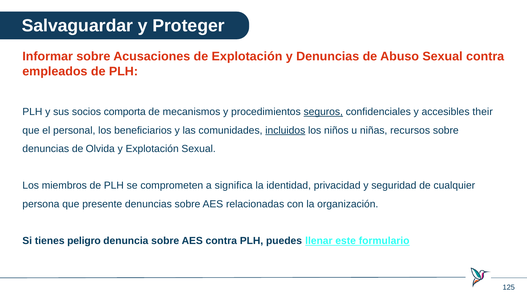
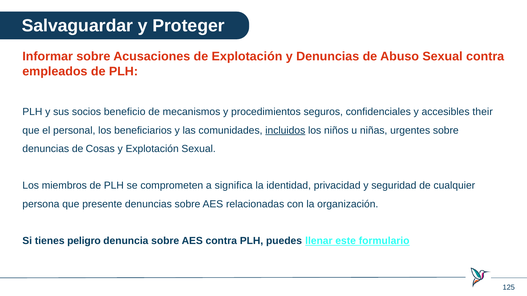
comporta: comporta -> beneficio
seguros underline: present -> none
recursos: recursos -> urgentes
Olvida: Olvida -> Cosas
